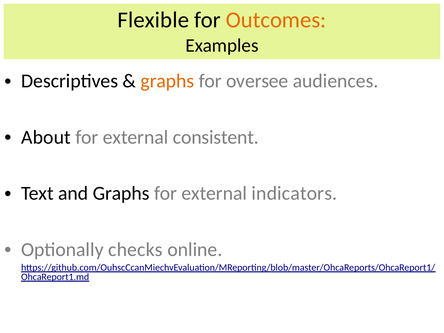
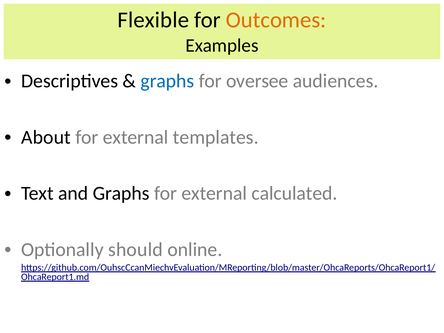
graphs at (167, 81) colour: orange -> blue
consistent: consistent -> templates
indicators: indicators -> calculated
checks: checks -> should
